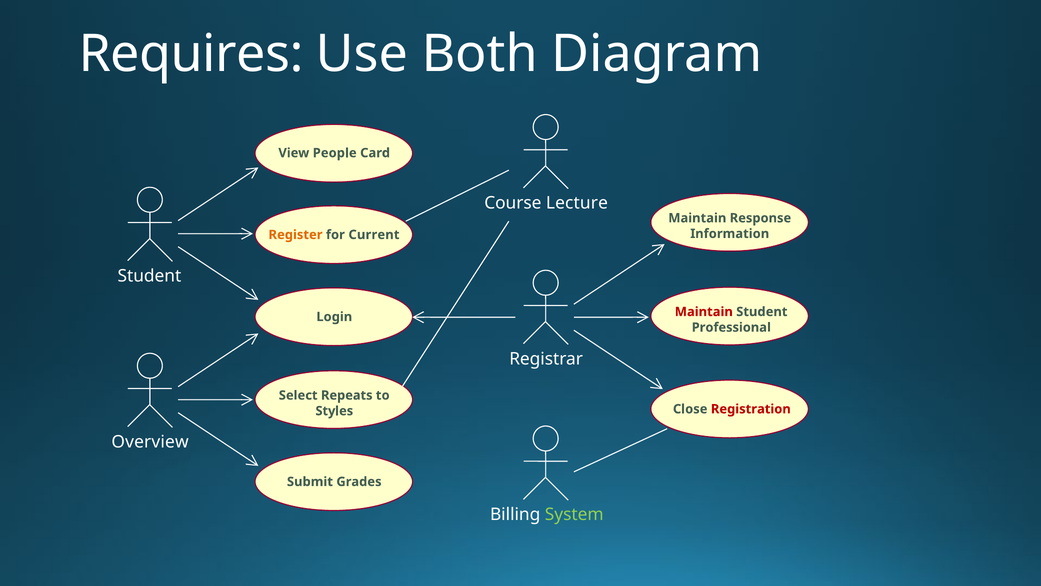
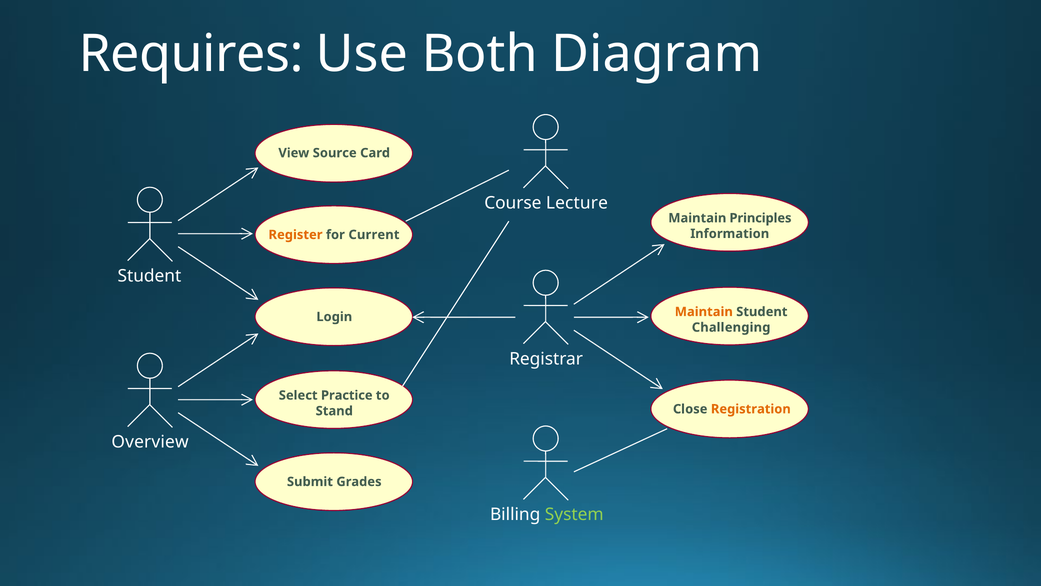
People: People -> Source
Response: Response -> Principles
Maintain at (704, 312) colour: red -> orange
Professional: Professional -> Challenging
Repeats: Repeats -> Practice
Registration colour: red -> orange
Styles: Styles -> Stand
